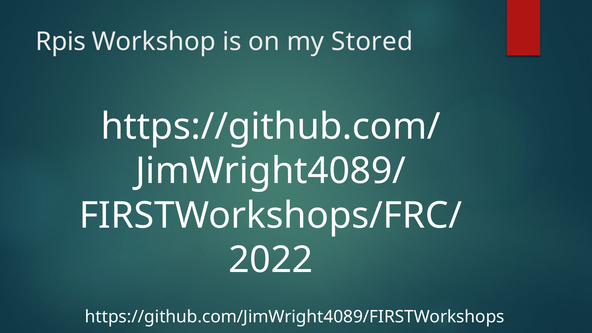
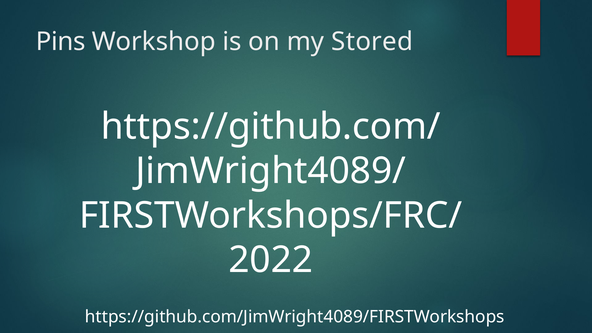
Rpis: Rpis -> Pins
